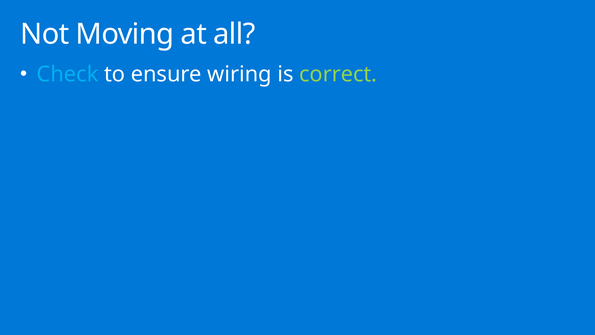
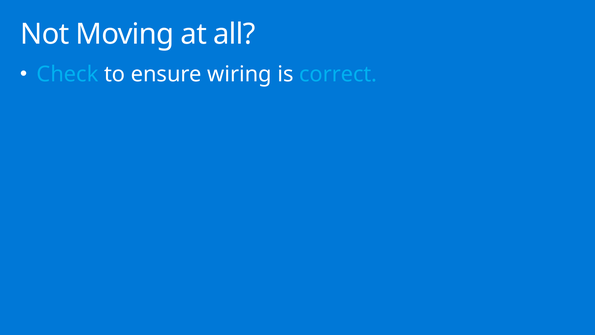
correct colour: light green -> light blue
